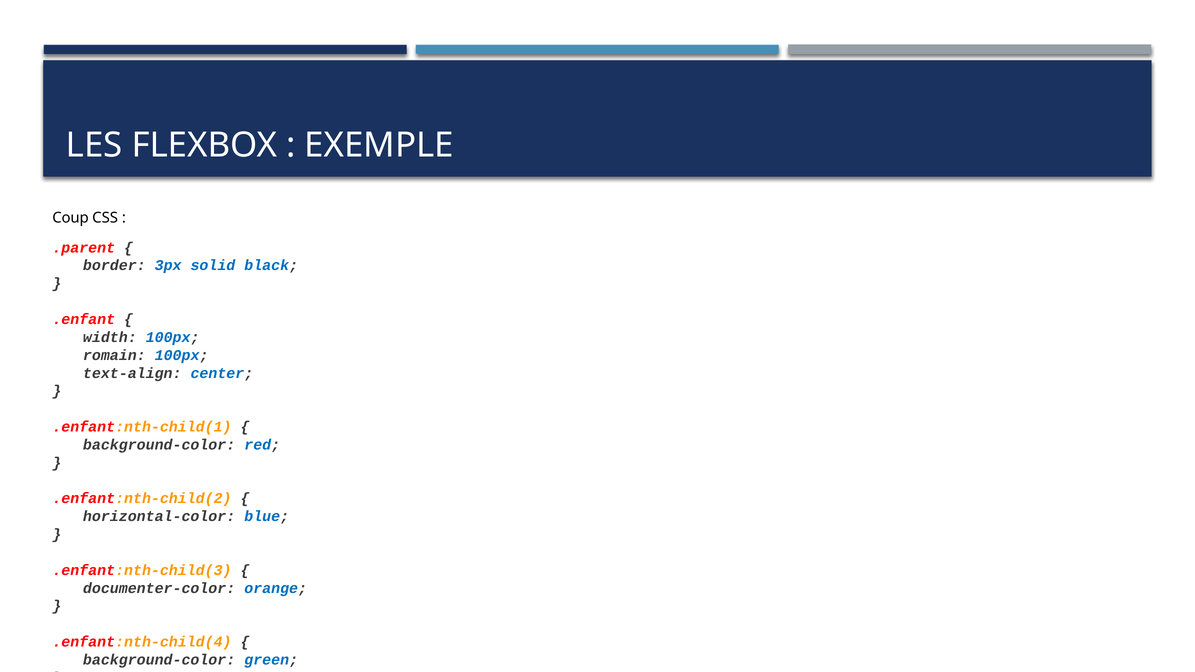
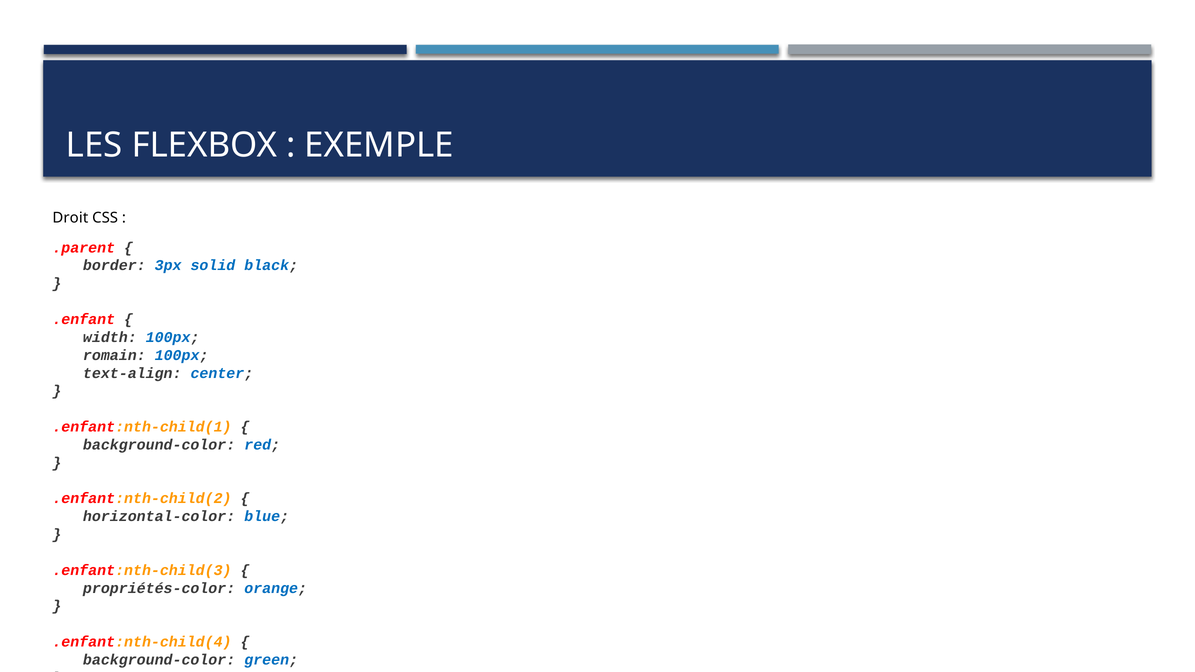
Coup: Coup -> Droit
documenter-color: documenter-color -> propriétés-color
